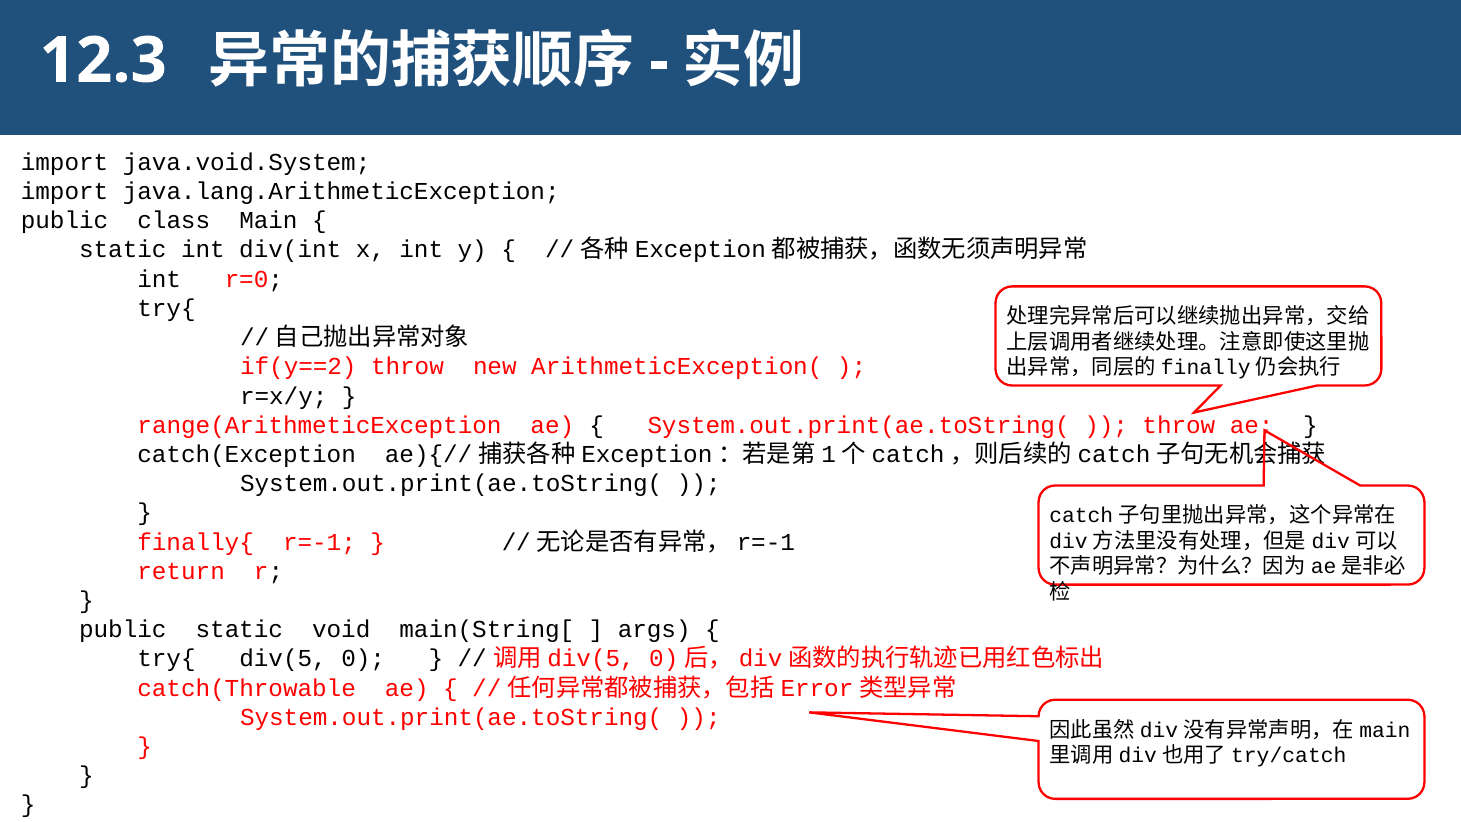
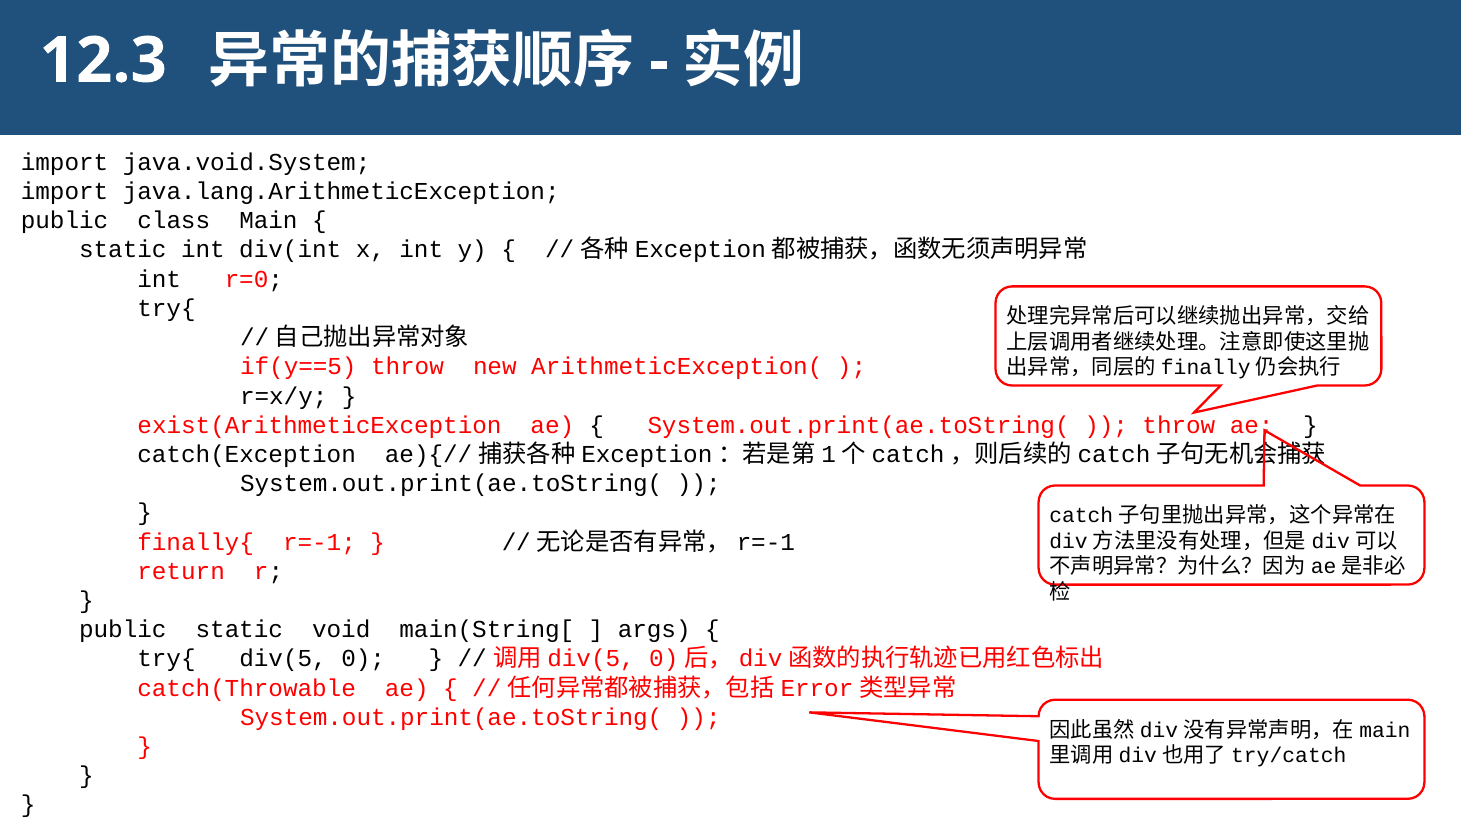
if(y==2: if(y==2 -> if(y==5
range(ArithmeticException: range(ArithmeticException -> exist(ArithmeticException
